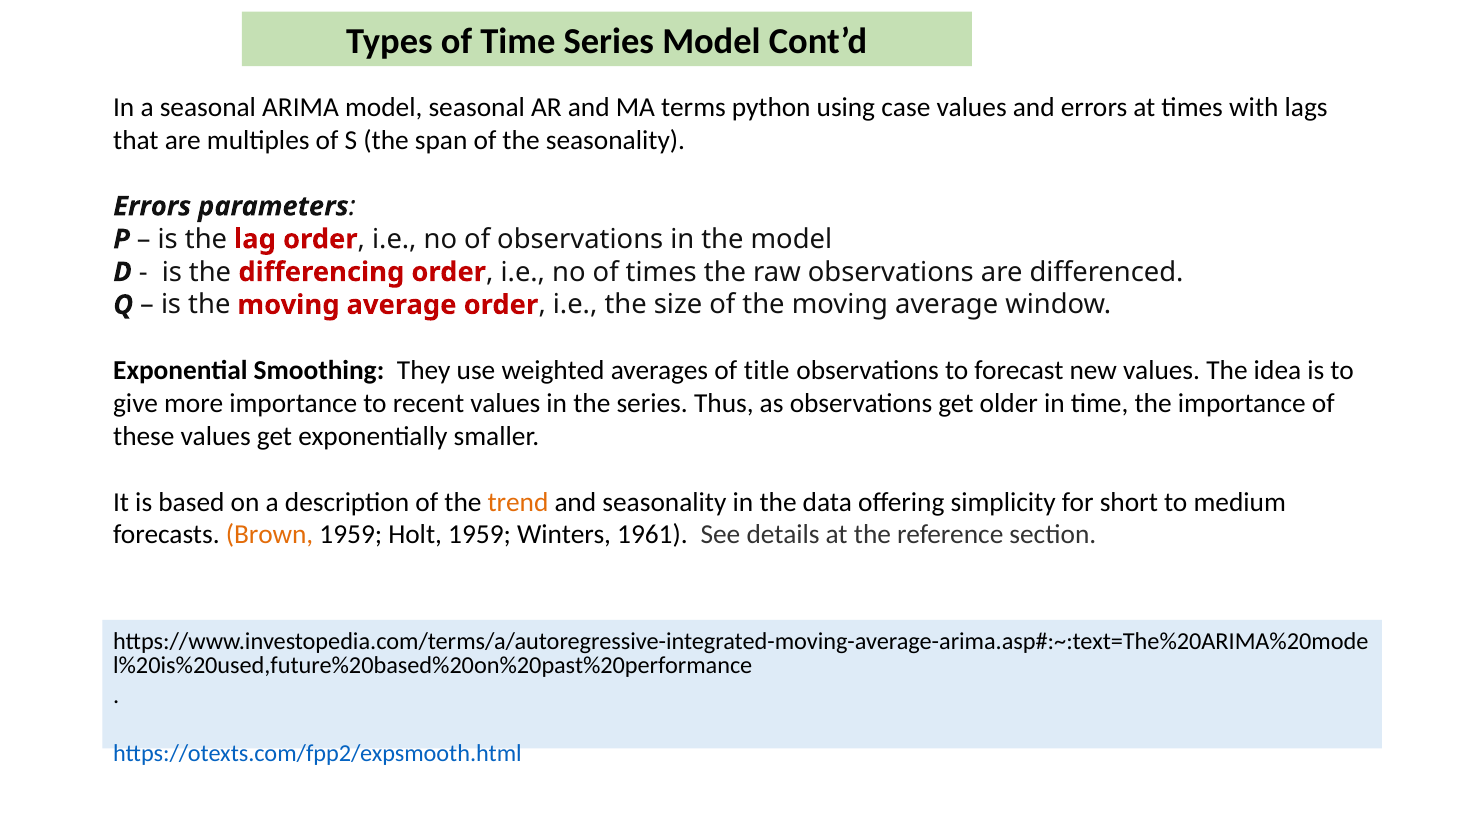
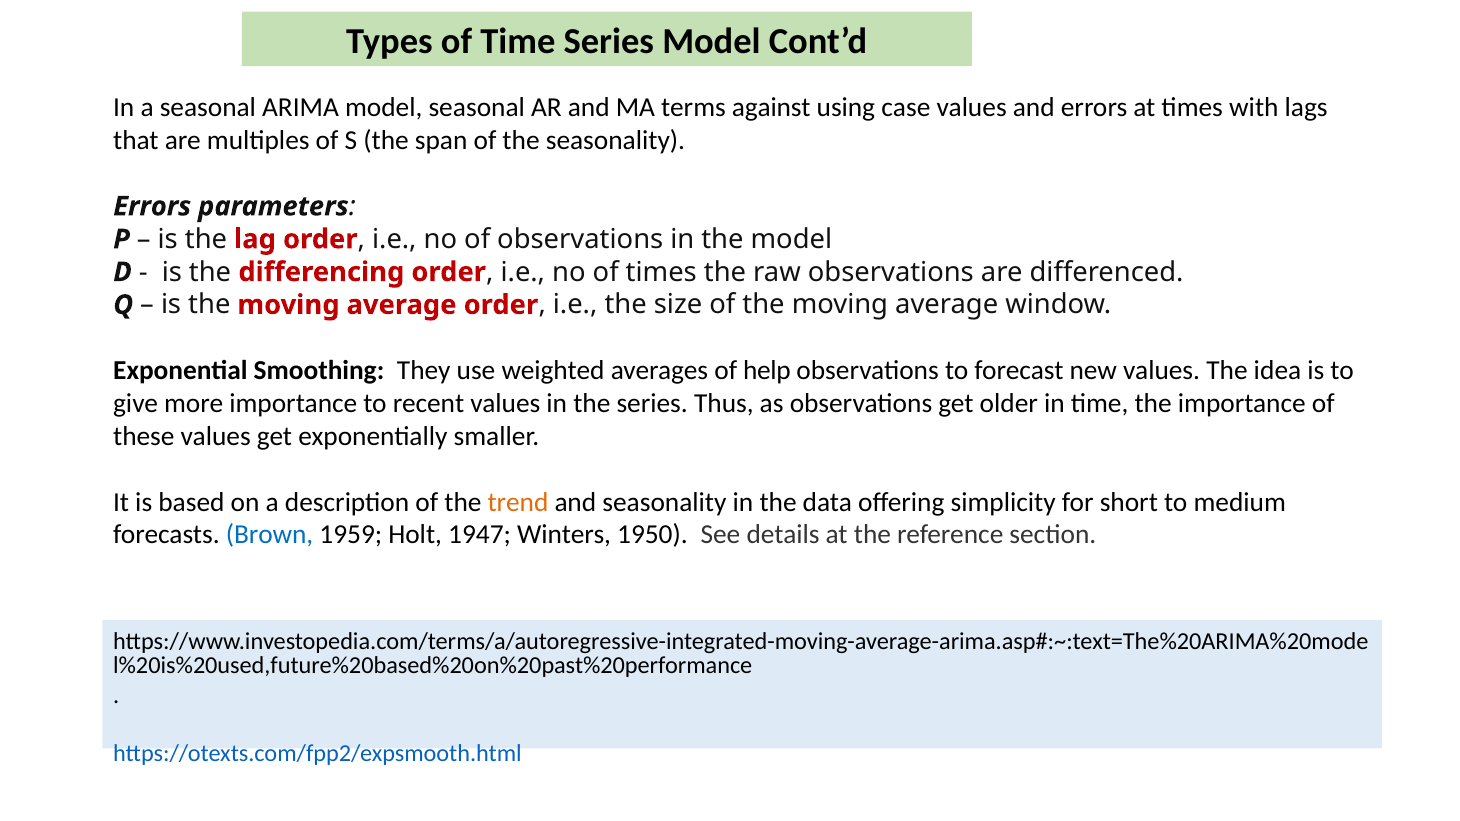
python: python -> against
title: title -> help
Brown colour: orange -> blue
Holt 1959: 1959 -> 1947
1961: 1961 -> 1950
